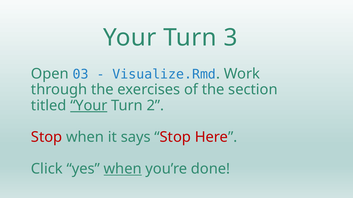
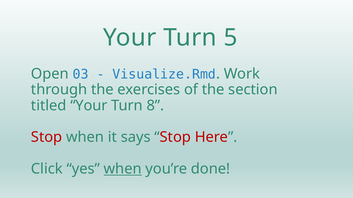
3: 3 -> 5
Your at (89, 106) underline: present -> none
2: 2 -> 8
